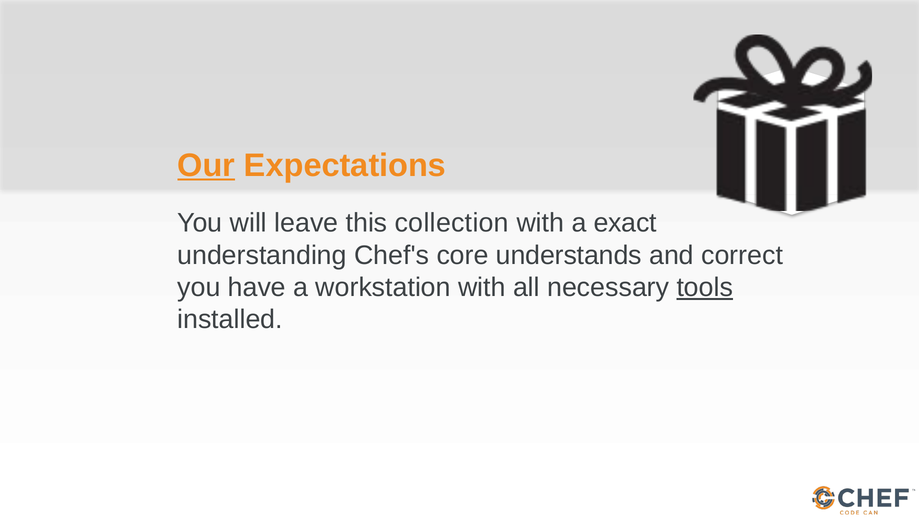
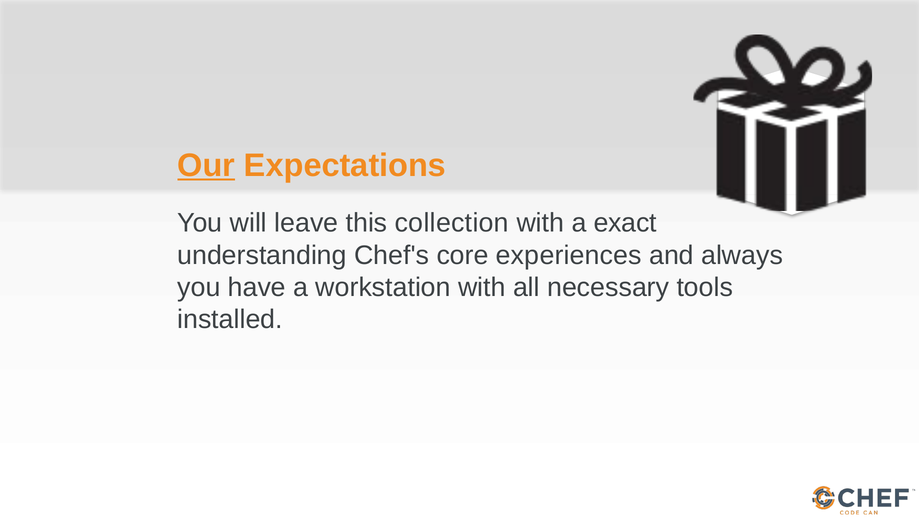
understands: understands -> experiences
correct: correct -> always
tools underline: present -> none
